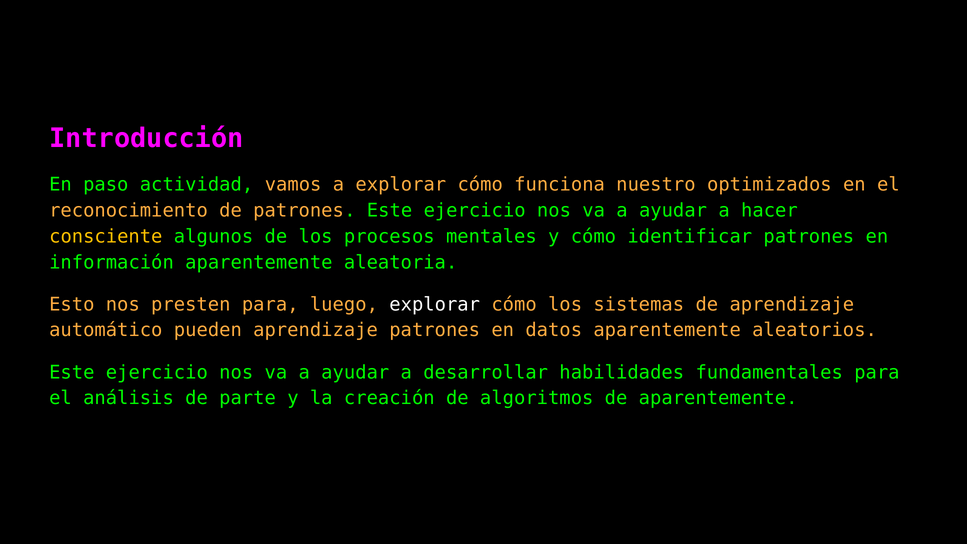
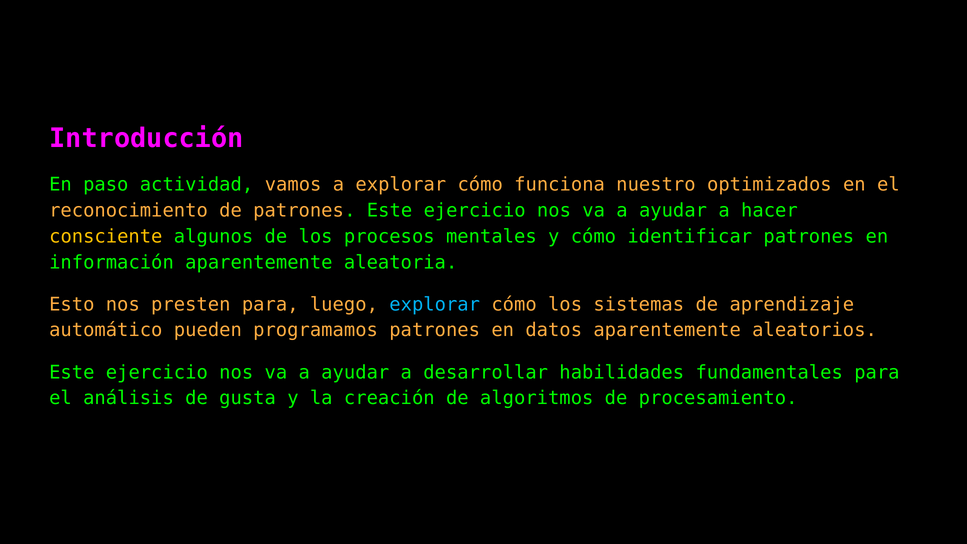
explorar at (435, 304) colour: white -> light blue
pueden aprendizaje: aprendizaje -> programamos
parte: parte -> gusta
de aparentemente: aparentemente -> procesamiento
